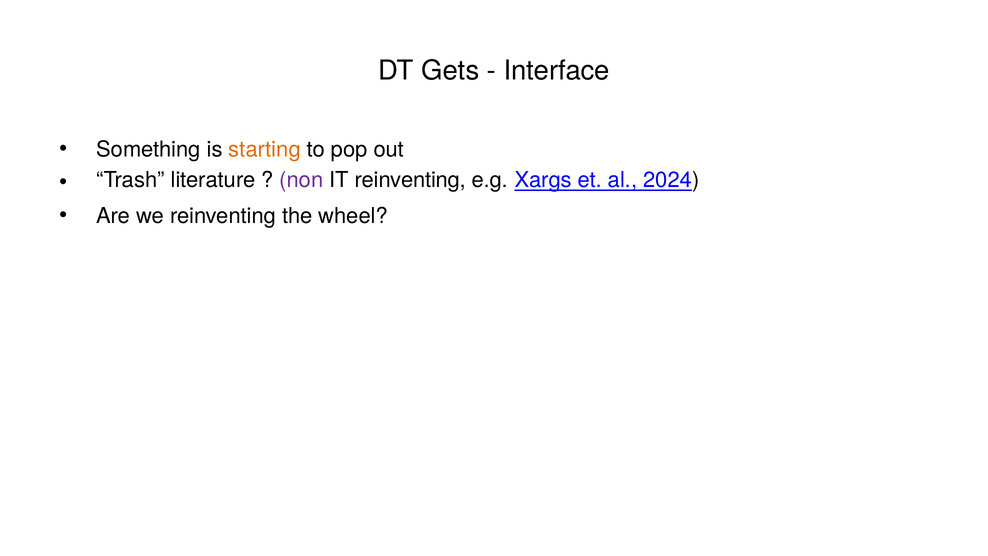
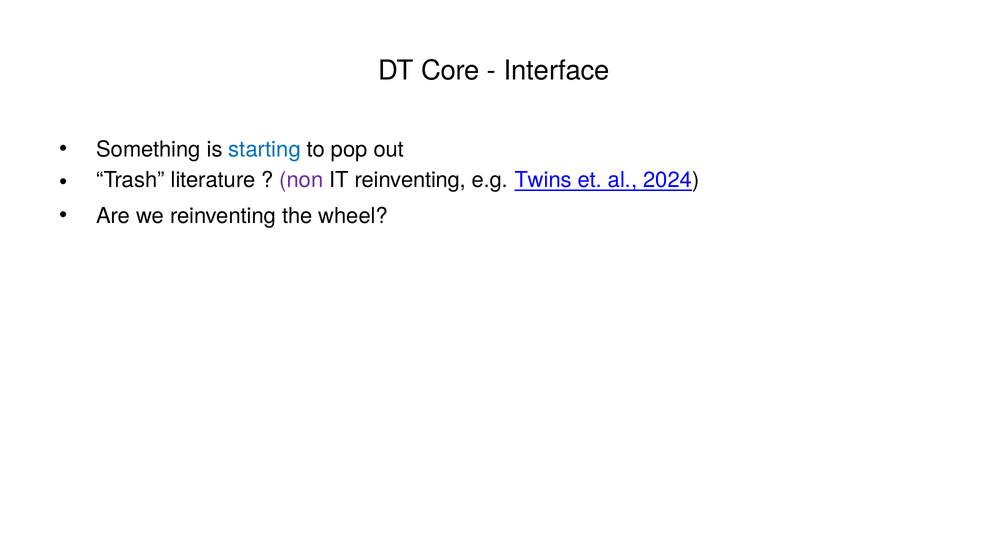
Gets: Gets -> Core
starting colour: orange -> blue
Xargs: Xargs -> Twins
